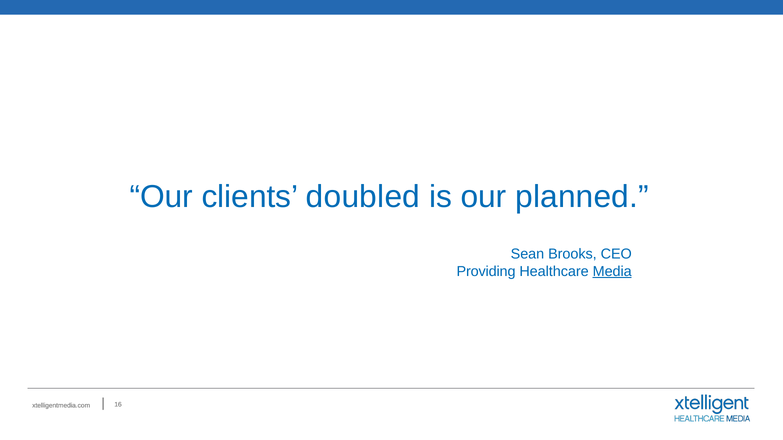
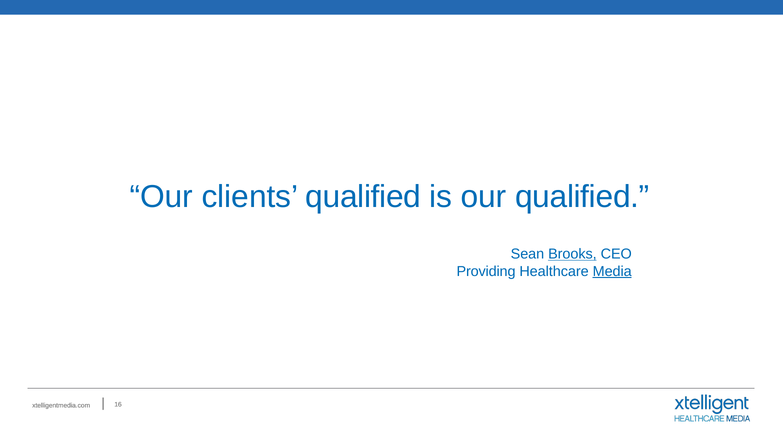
clients doubled: doubled -> qualified
our planned: planned -> qualified
Brooks underline: none -> present
